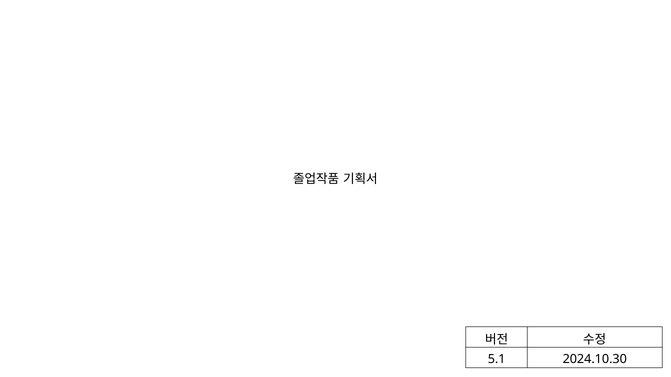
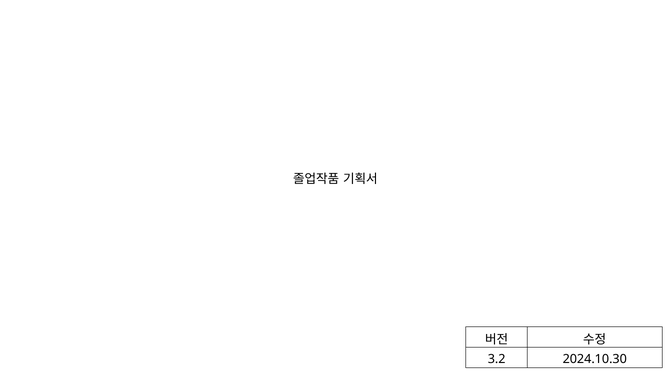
5.1: 5.1 -> 3.2
